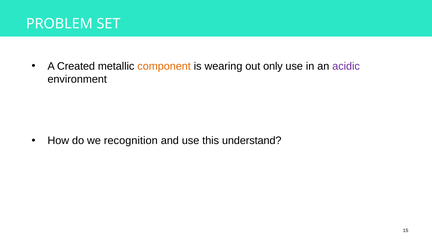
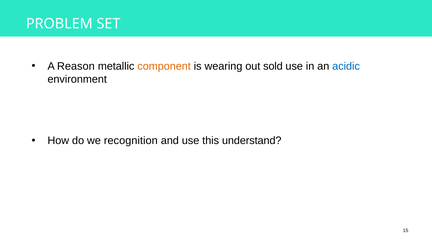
Created: Created -> Reason
only: only -> sold
acidic colour: purple -> blue
